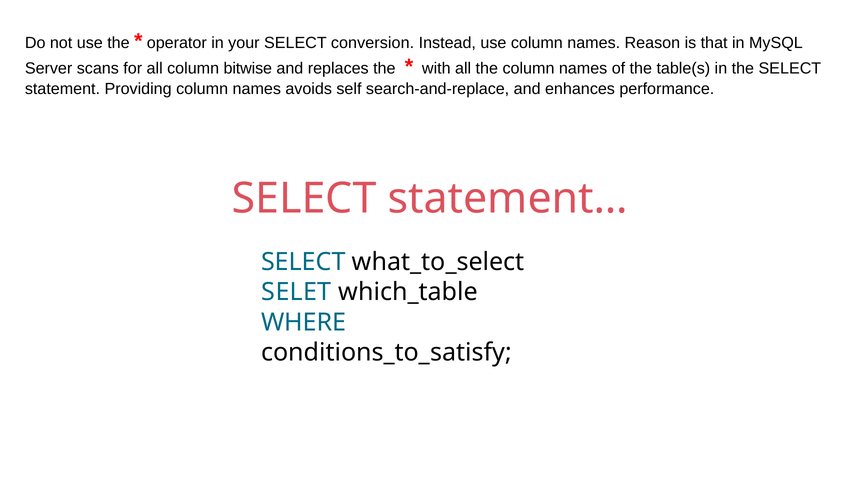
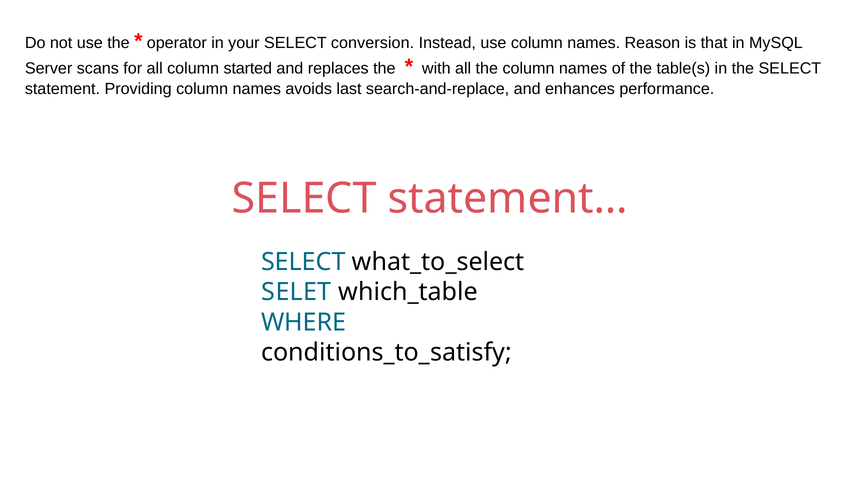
bitwise: bitwise -> started
self: self -> last
